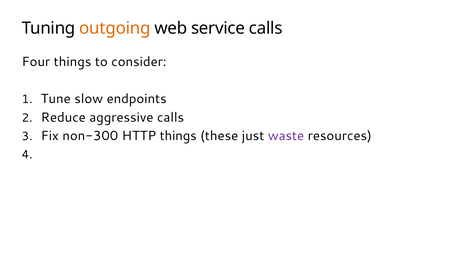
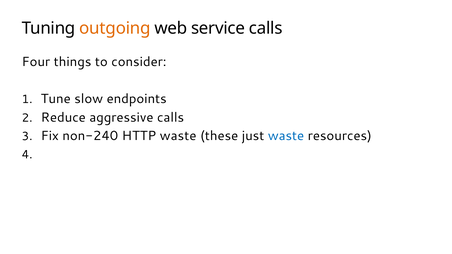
non-300: non-300 -> non-240
HTTP things: things -> waste
waste at (286, 136) colour: purple -> blue
